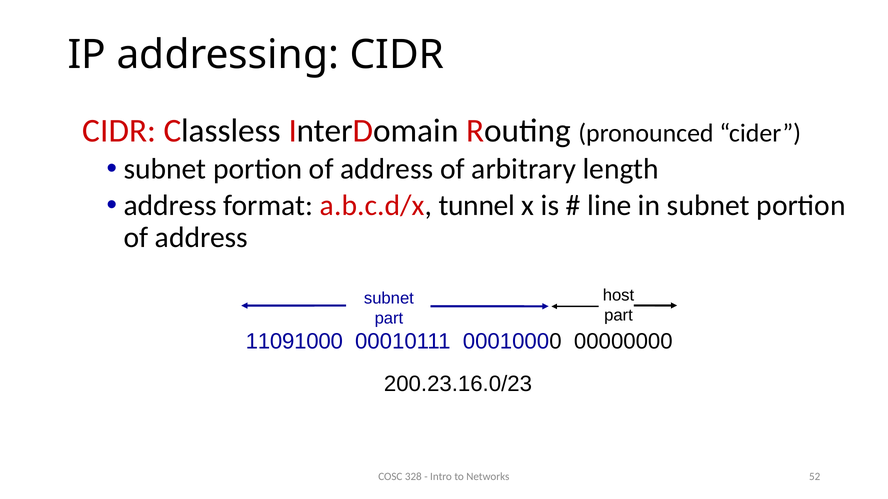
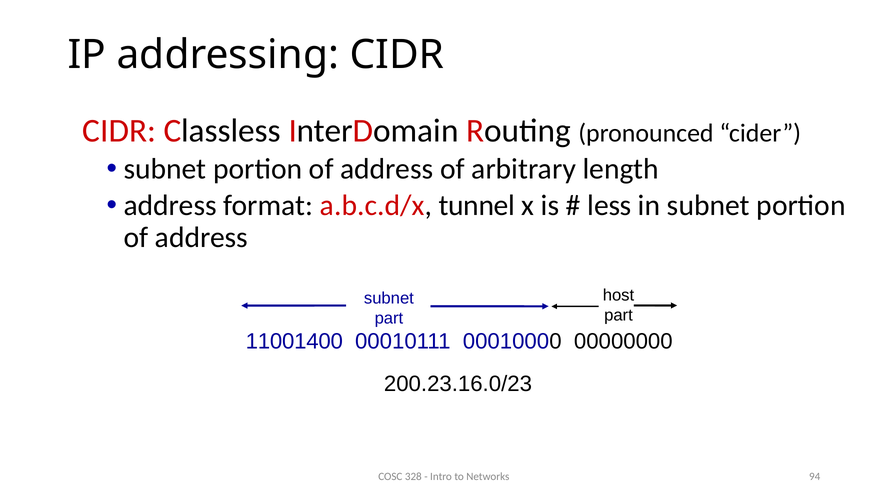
line: line -> less
11091000: 11091000 -> 11001400
52: 52 -> 94
